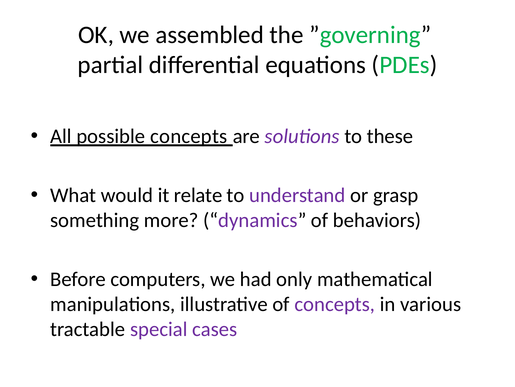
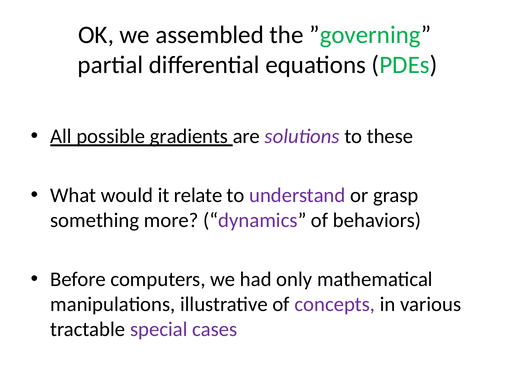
possible concepts: concepts -> gradients
